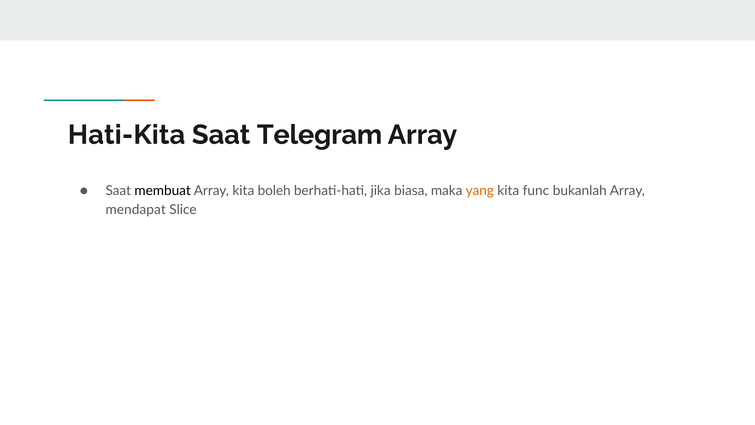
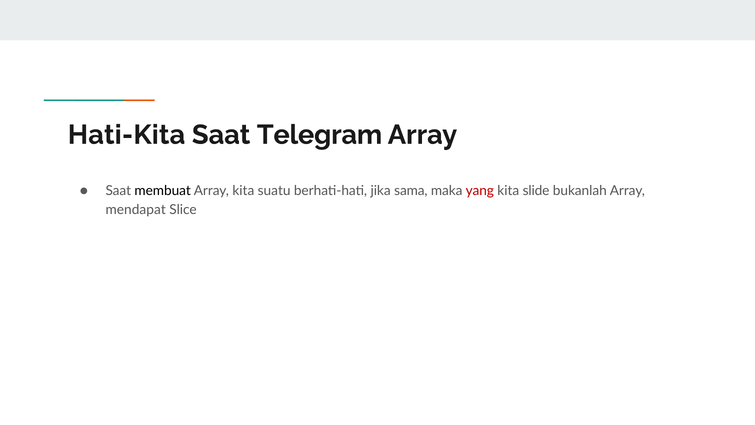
boleh: boleh -> suatu
biasa: biasa -> sama
yang colour: orange -> red
func: func -> slide
